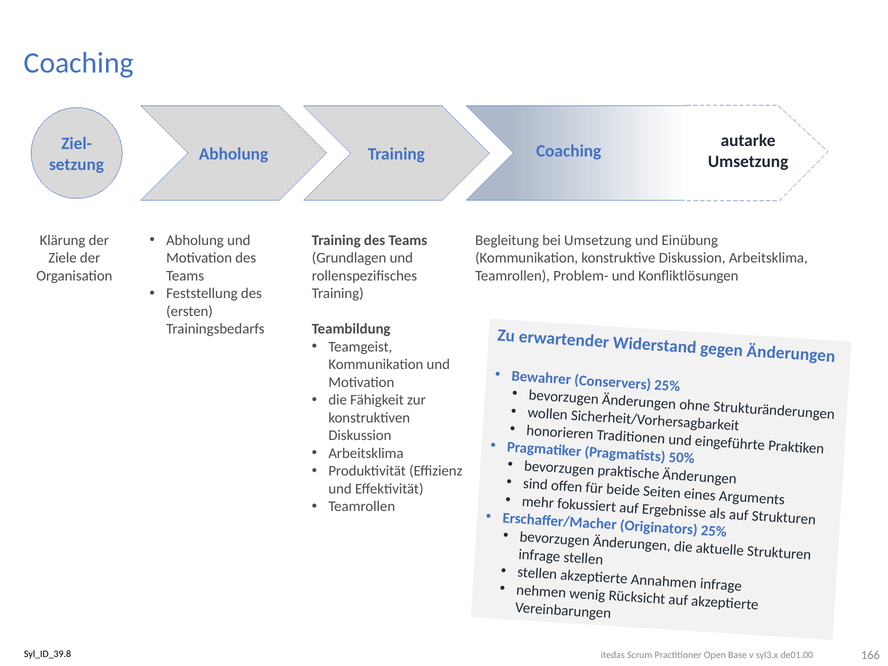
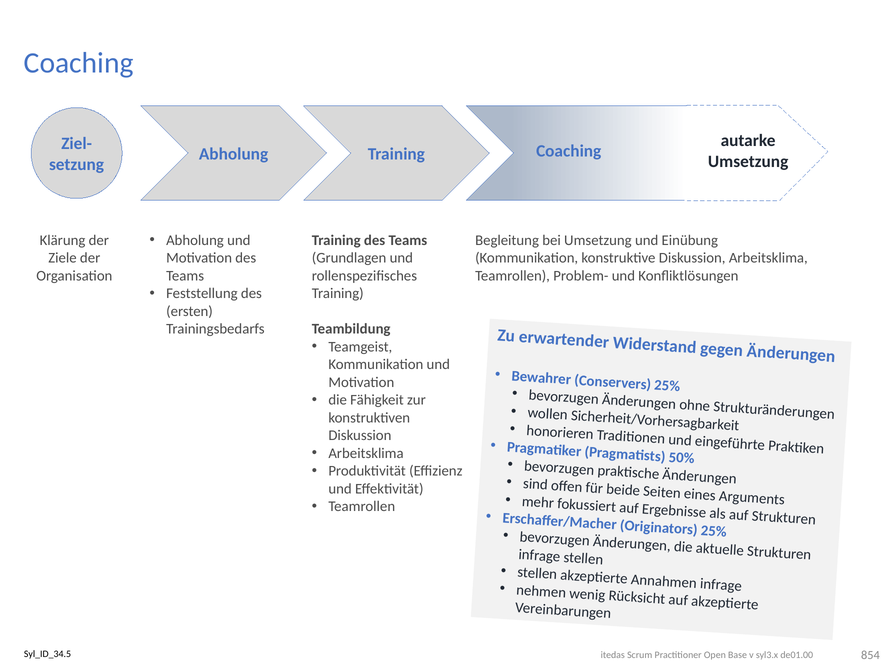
Syl_ID_39.8: Syl_ID_39.8 -> Syl_ID_34.5
166: 166 -> 854
